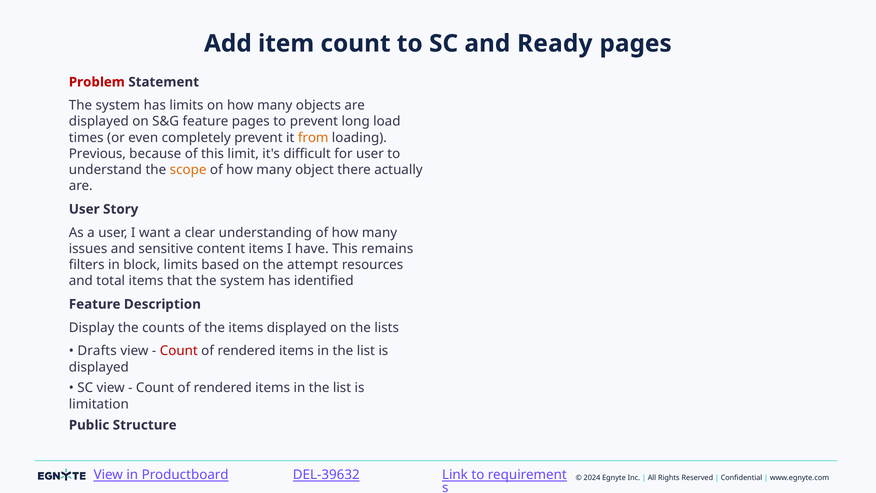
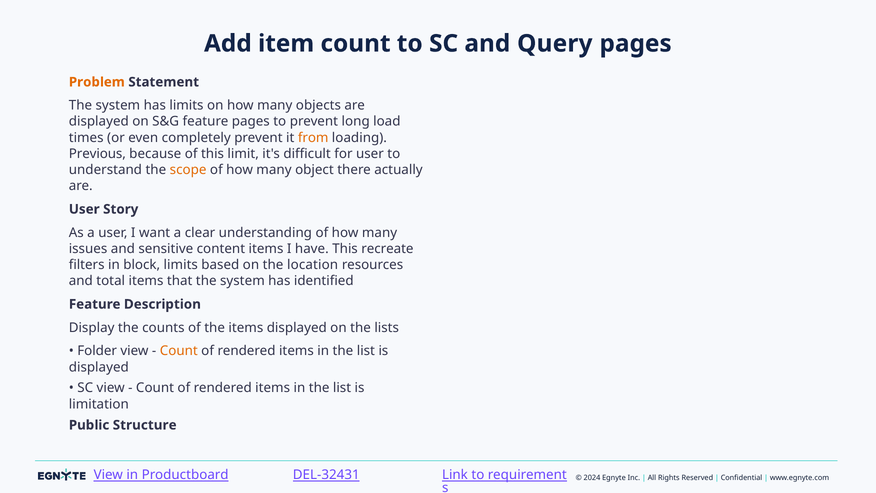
Ready: Ready -> Query
Problem colour: red -> orange
remains: remains -> recreate
attempt: attempt -> location
Drafts: Drafts -> Folder
Count at (179, 351) colour: red -> orange
DEL-39632: DEL-39632 -> DEL-32431
